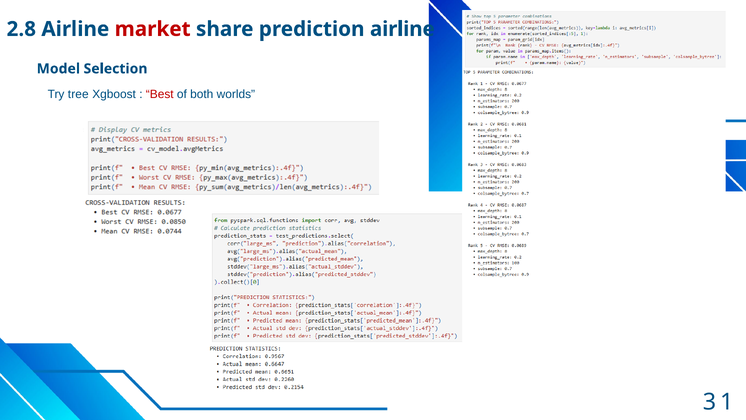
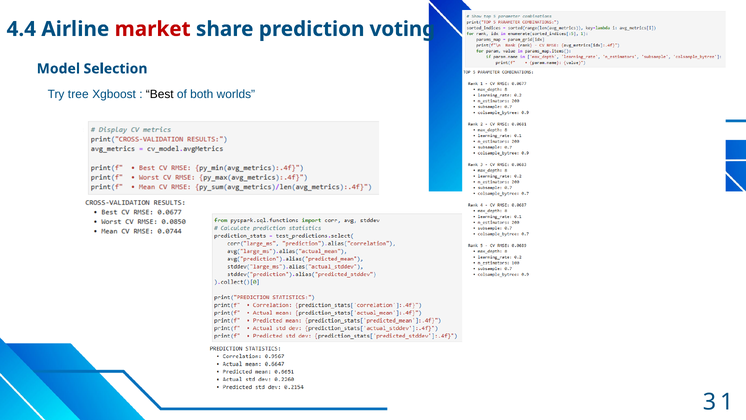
2.8: 2.8 -> 4.4
prediction airline: airline -> voting
Best colour: red -> black
